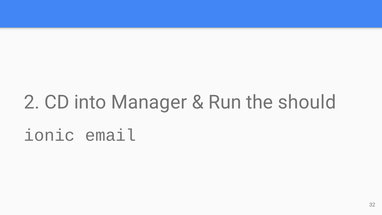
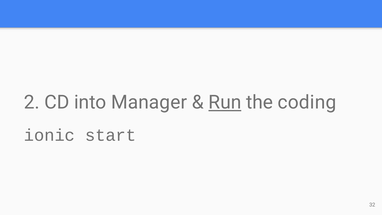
Run underline: none -> present
should: should -> coding
email: email -> start
